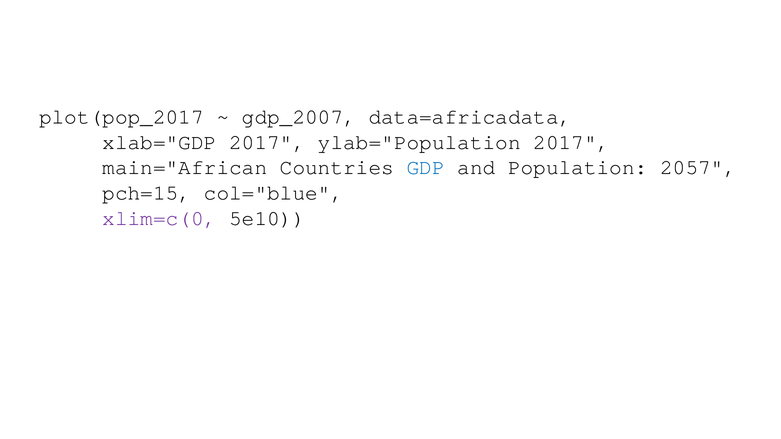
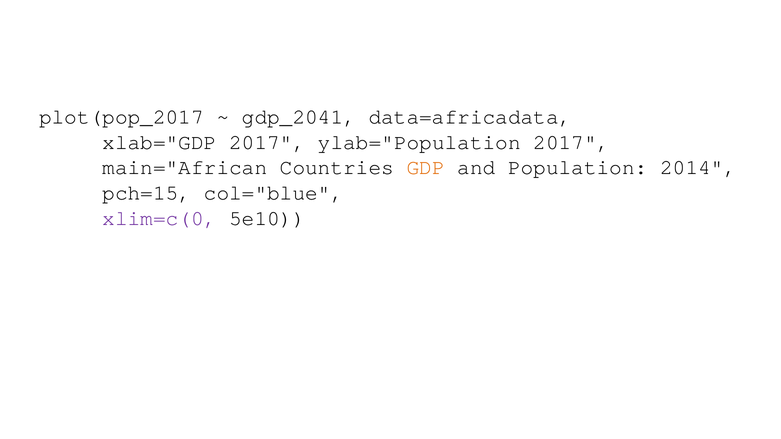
gdp_2007: gdp_2007 -> gdp_2041
GDP colour: blue -> orange
2057: 2057 -> 2014
